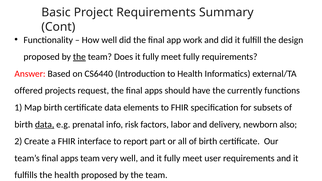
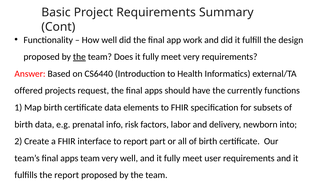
meet fully: fully -> very
data at (45, 125) underline: present -> none
also: also -> into
the health: health -> report
